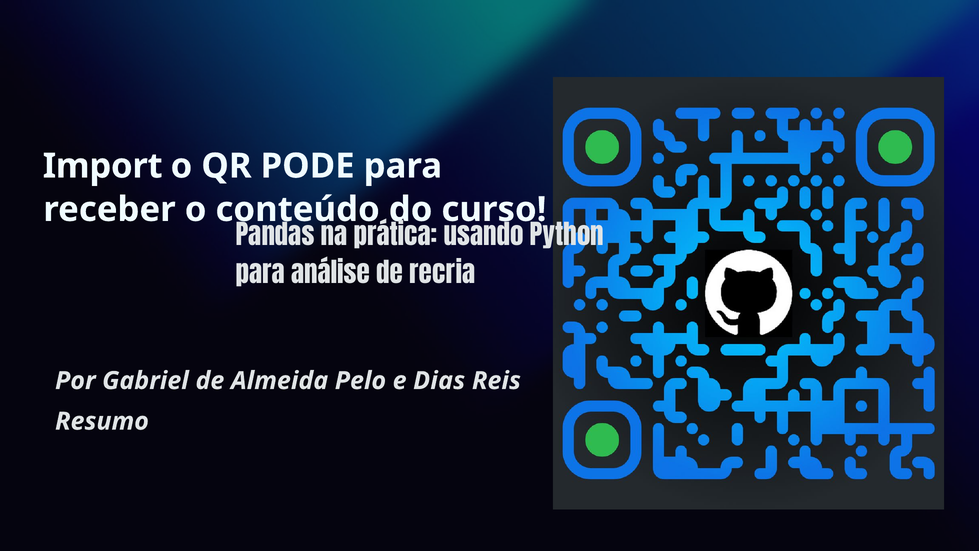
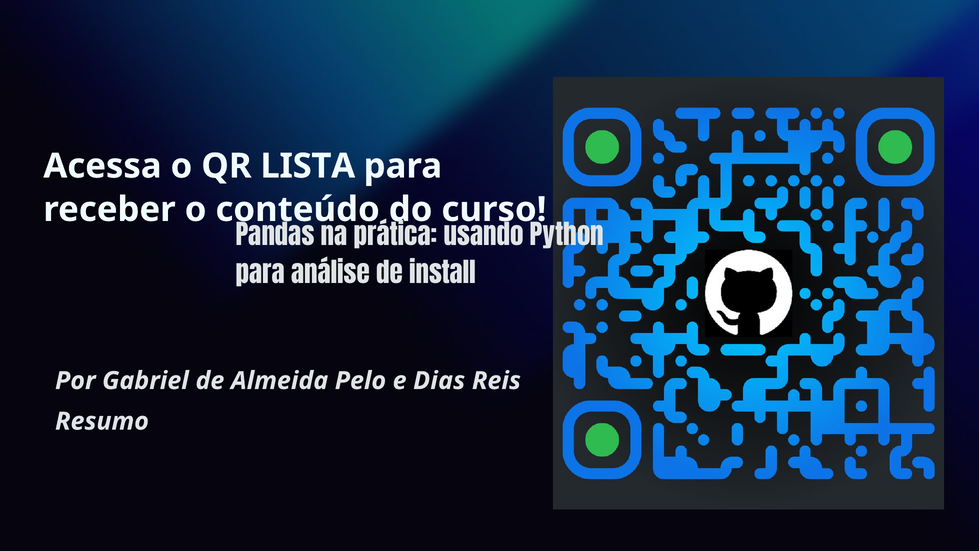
Import: Import -> Acessa
PODE: PODE -> LISTA
recria: recria -> install
